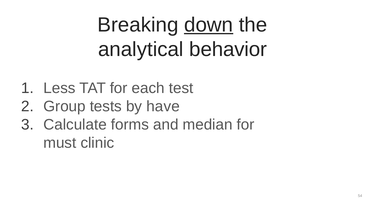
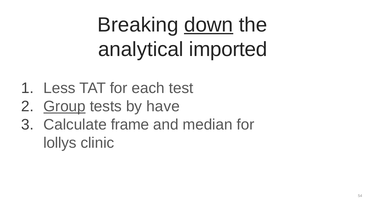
behavior: behavior -> imported
Group underline: none -> present
forms: forms -> frame
must: must -> lollys
